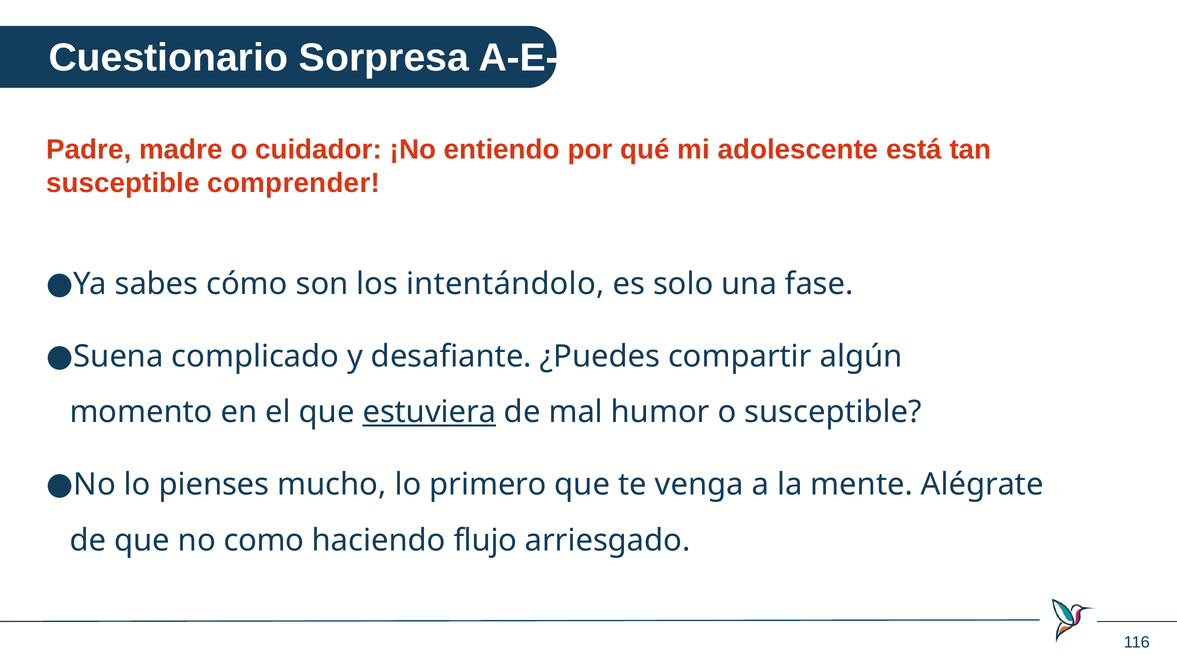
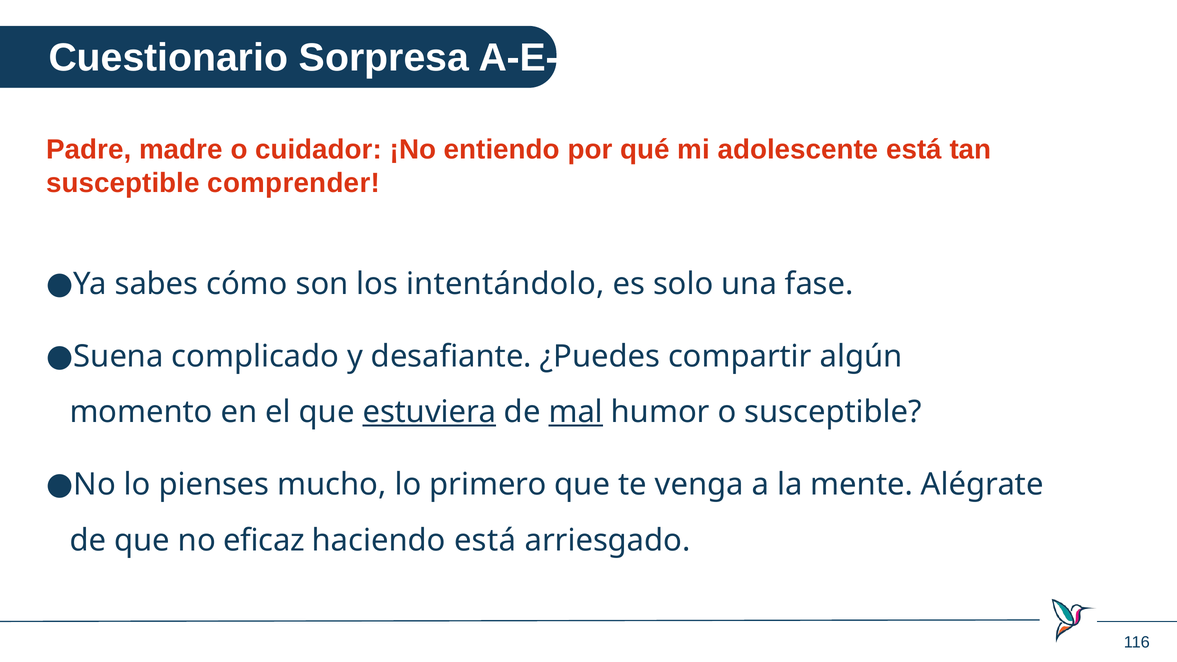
mal underline: none -> present
como: como -> eficaz
haciendo flujo: flujo -> está
